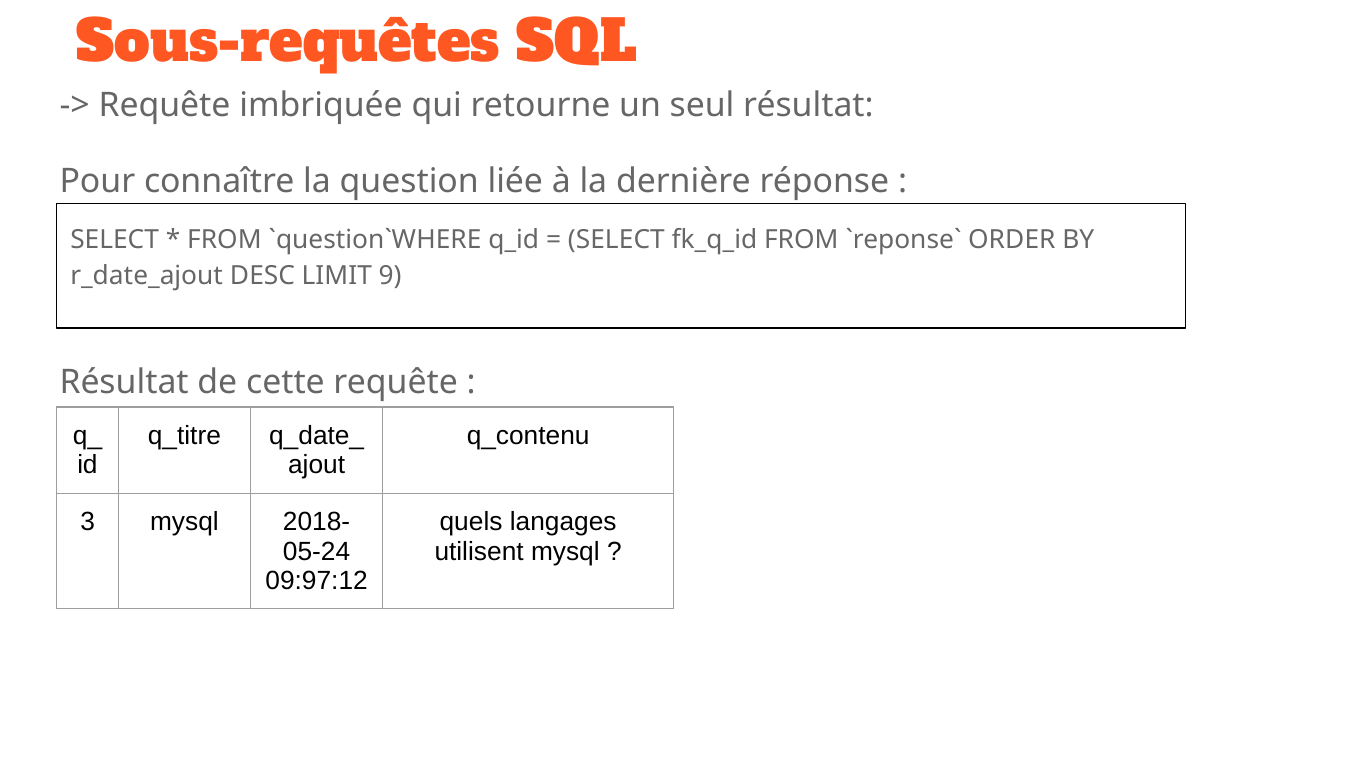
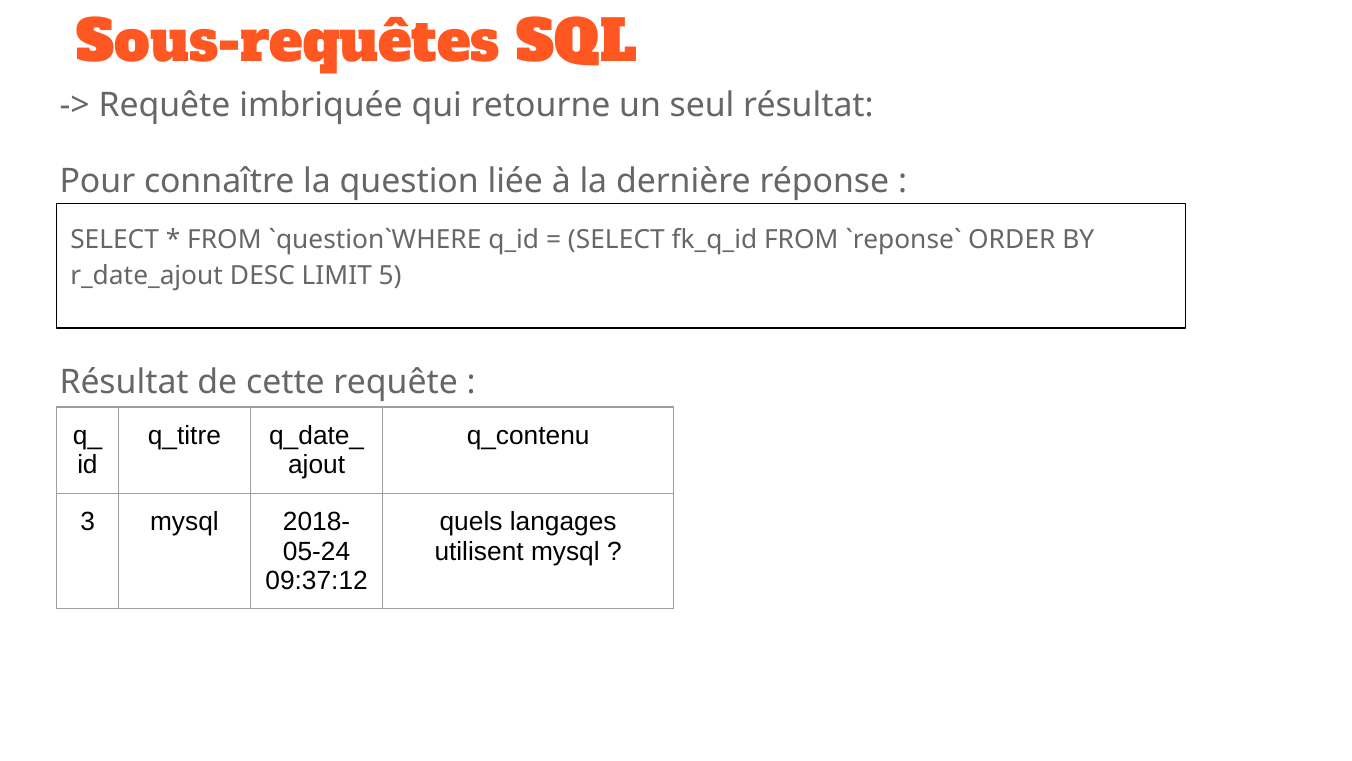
9: 9 -> 5
09:97:12: 09:97:12 -> 09:37:12
